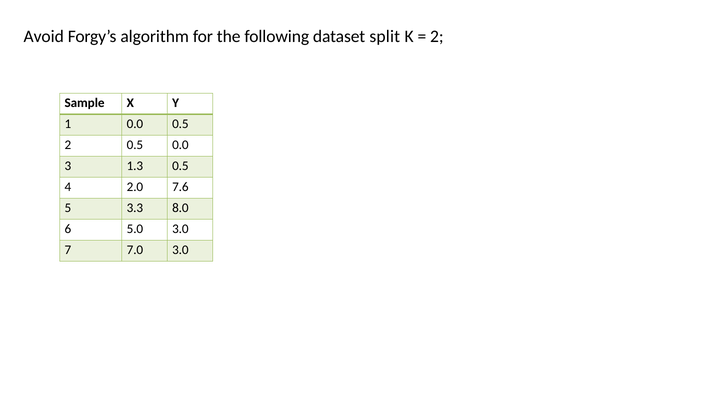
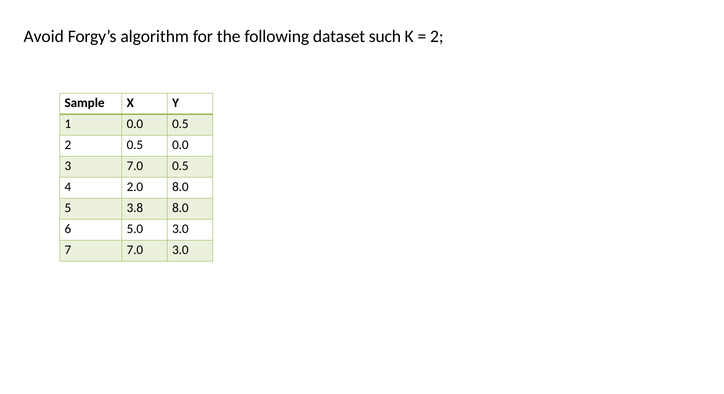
split: split -> such
3 1.3: 1.3 -> 7.0
2.0 7.6: 7.6 -> 8.0
3.3: 3.3 -> 3.8
